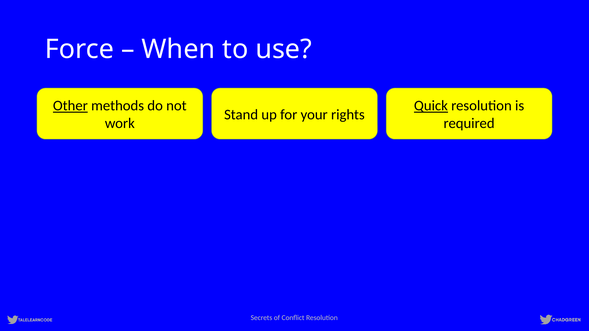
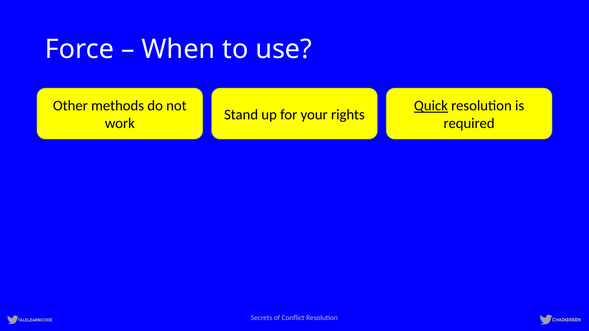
Other underline: present -> none
